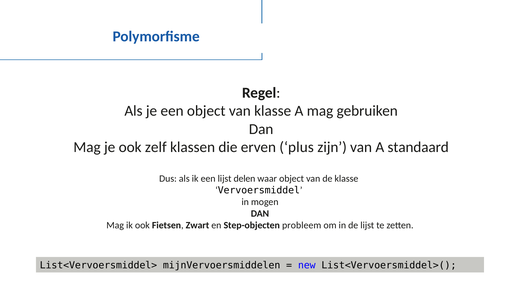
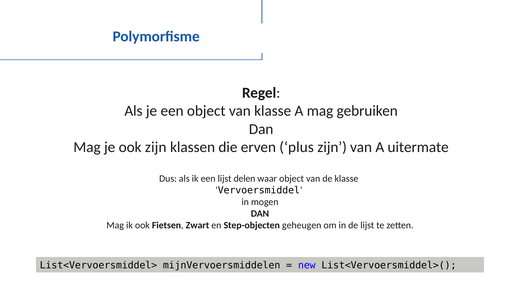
ook zelf: zelf -> zijn
standaard: standaard -> uitermate
probleem: probleem -> geheugen
